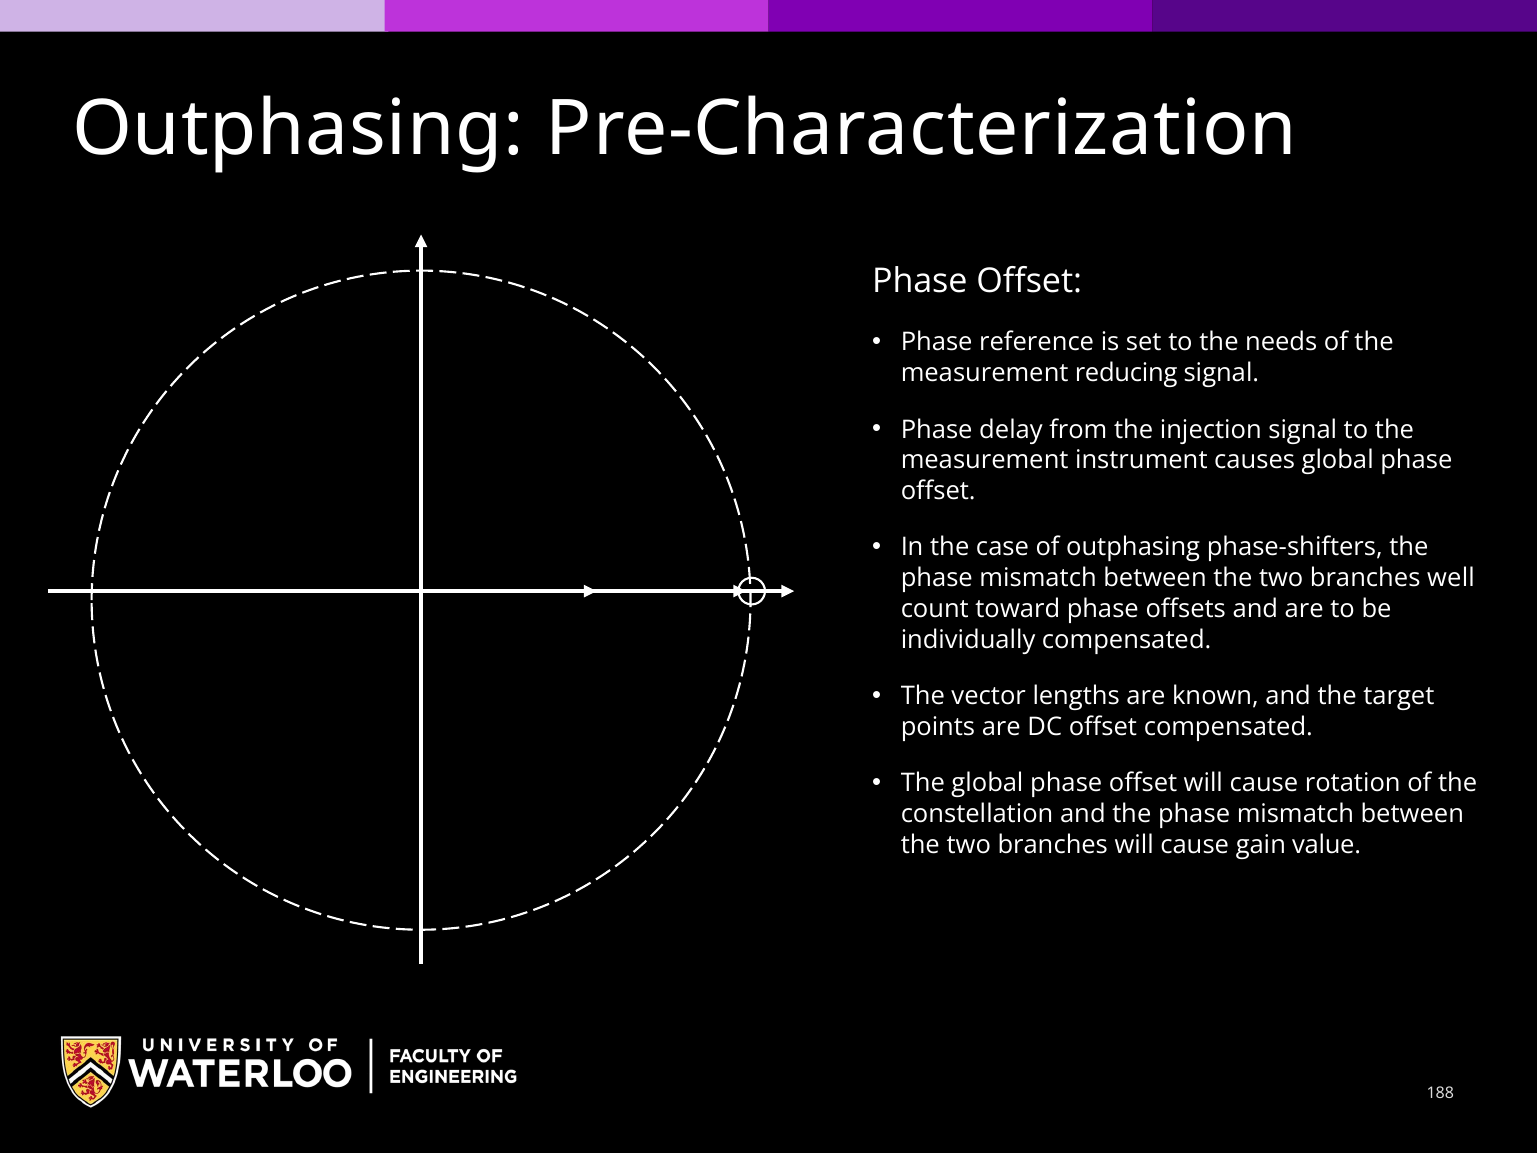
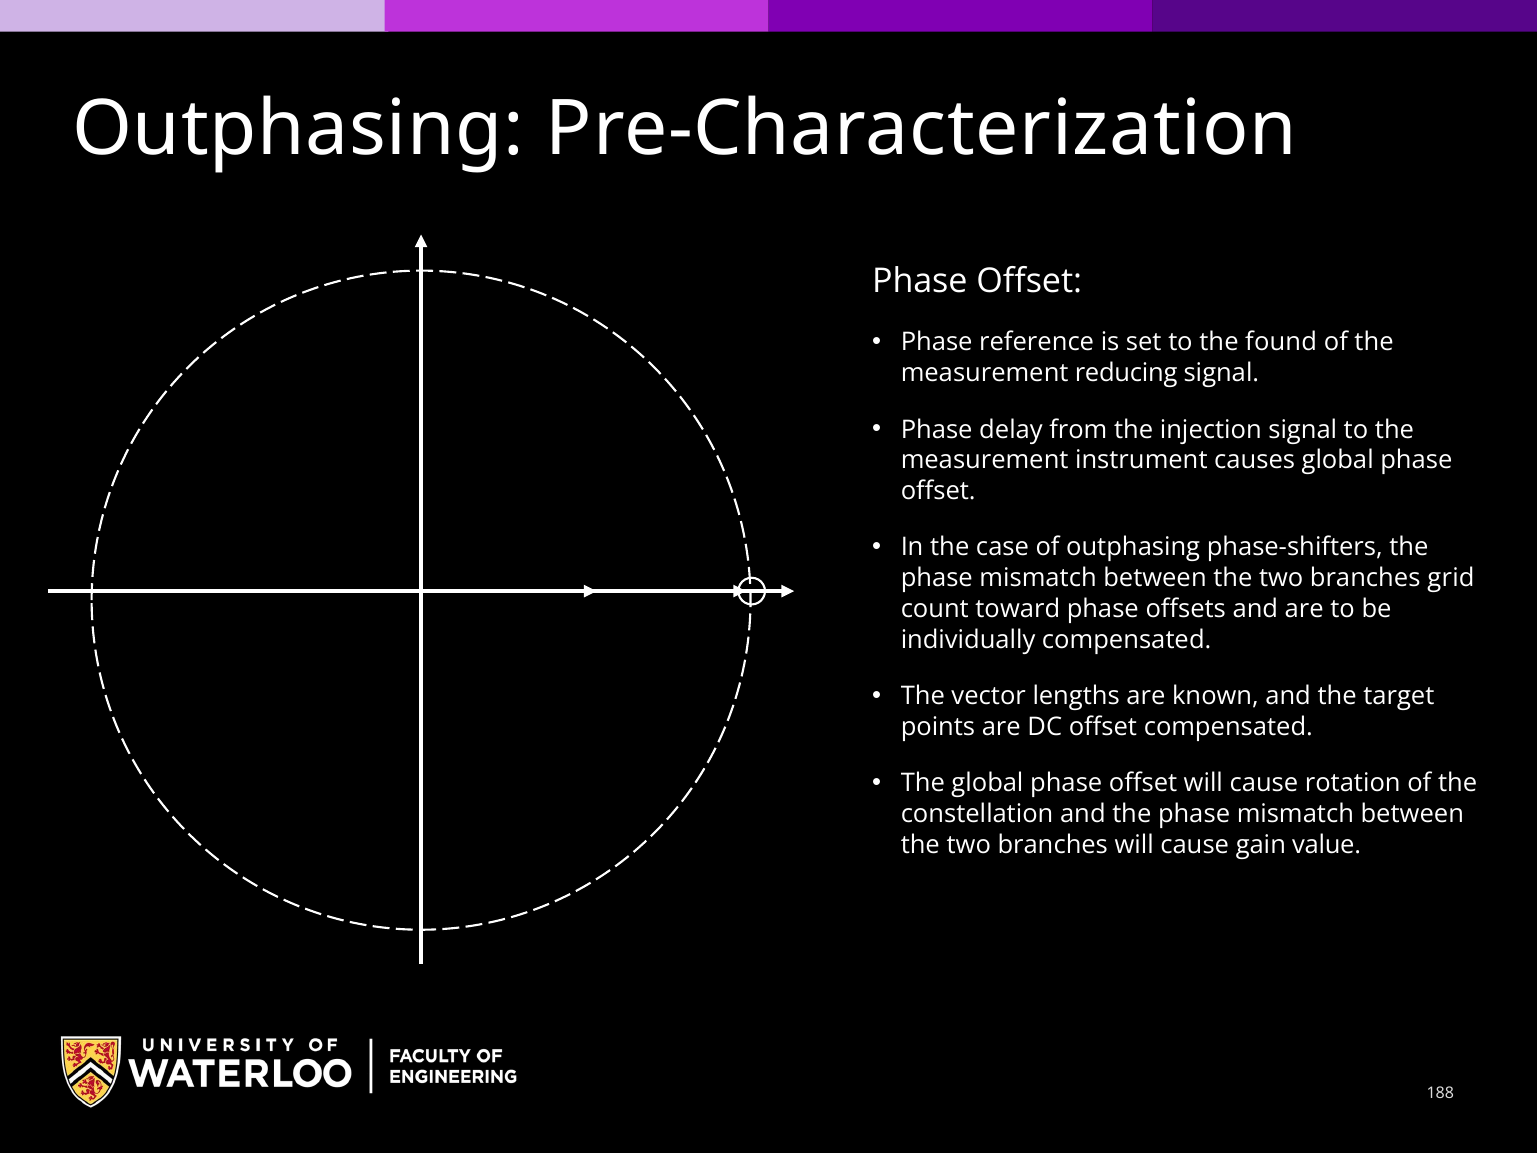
needs: needs -> found
well: well -> grid
